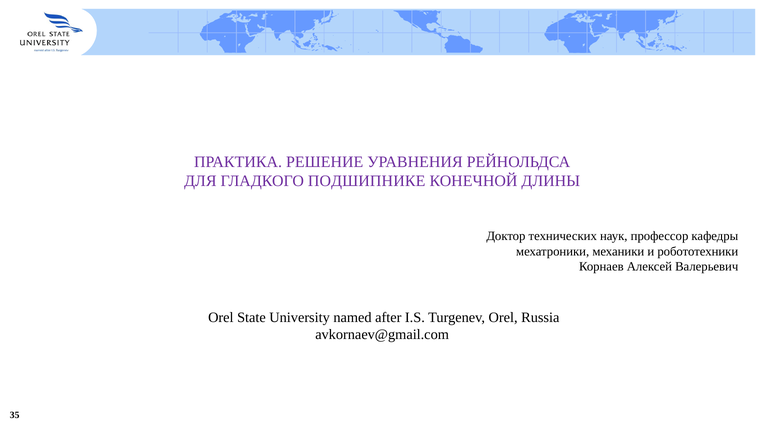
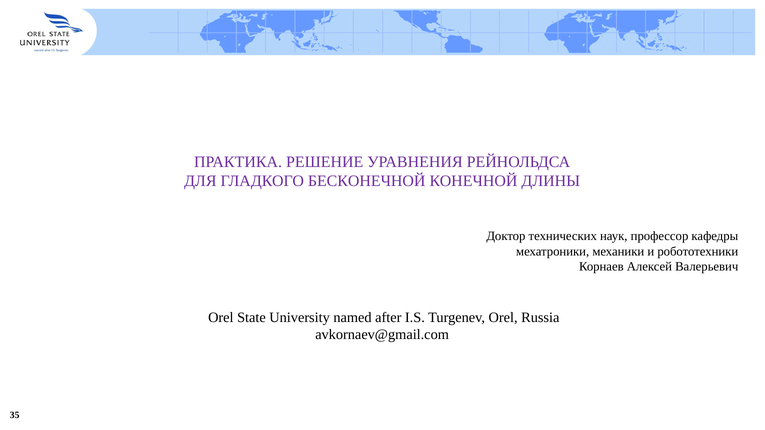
ПОДШИПНИКЕ: ПОДШИПНИКЕ -> БЕСКОНЕЧНОЙ
